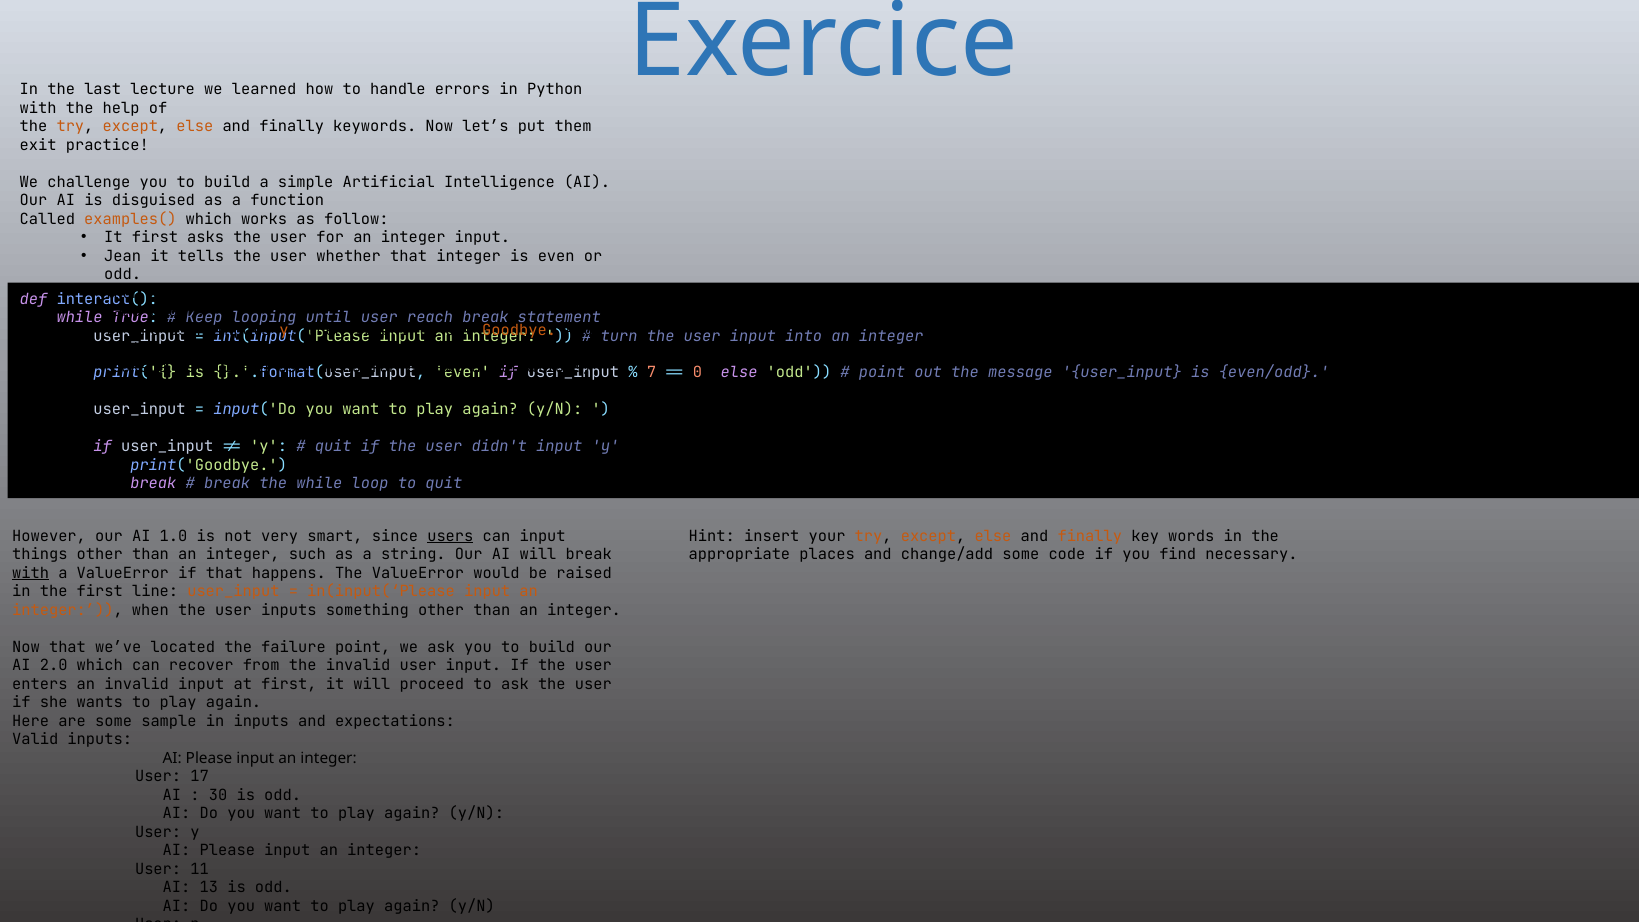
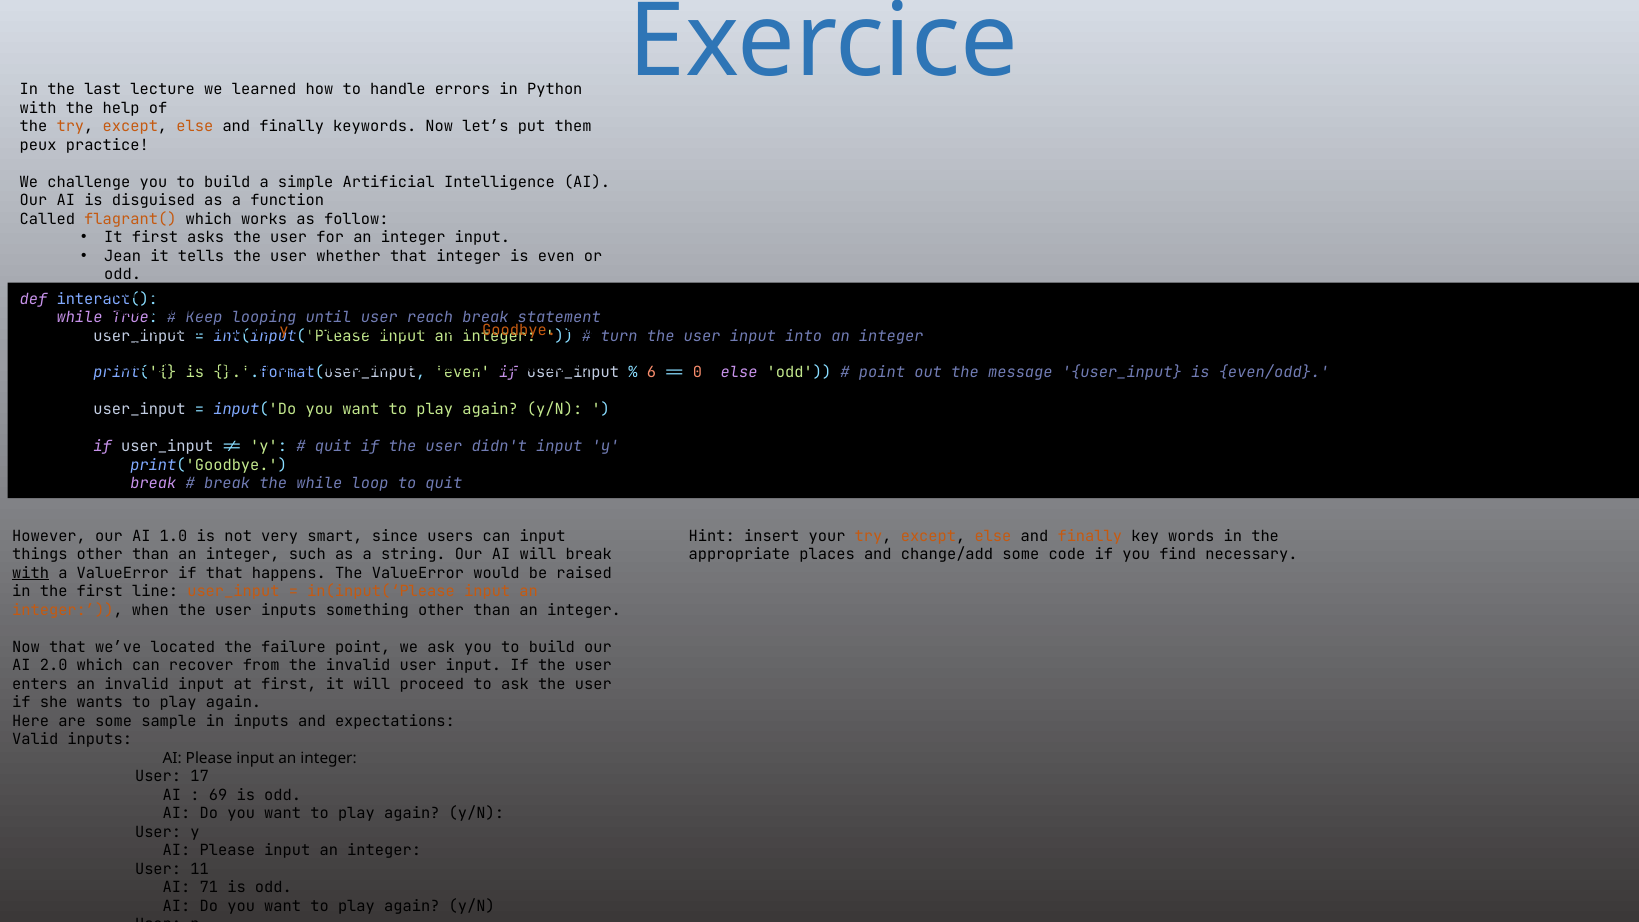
exit: exit -> peux
examples(: examples( -> flagrant(
7: 7 -> 6
users underline: present -> none
30: 30 -> 69
13: 13 -> 71
